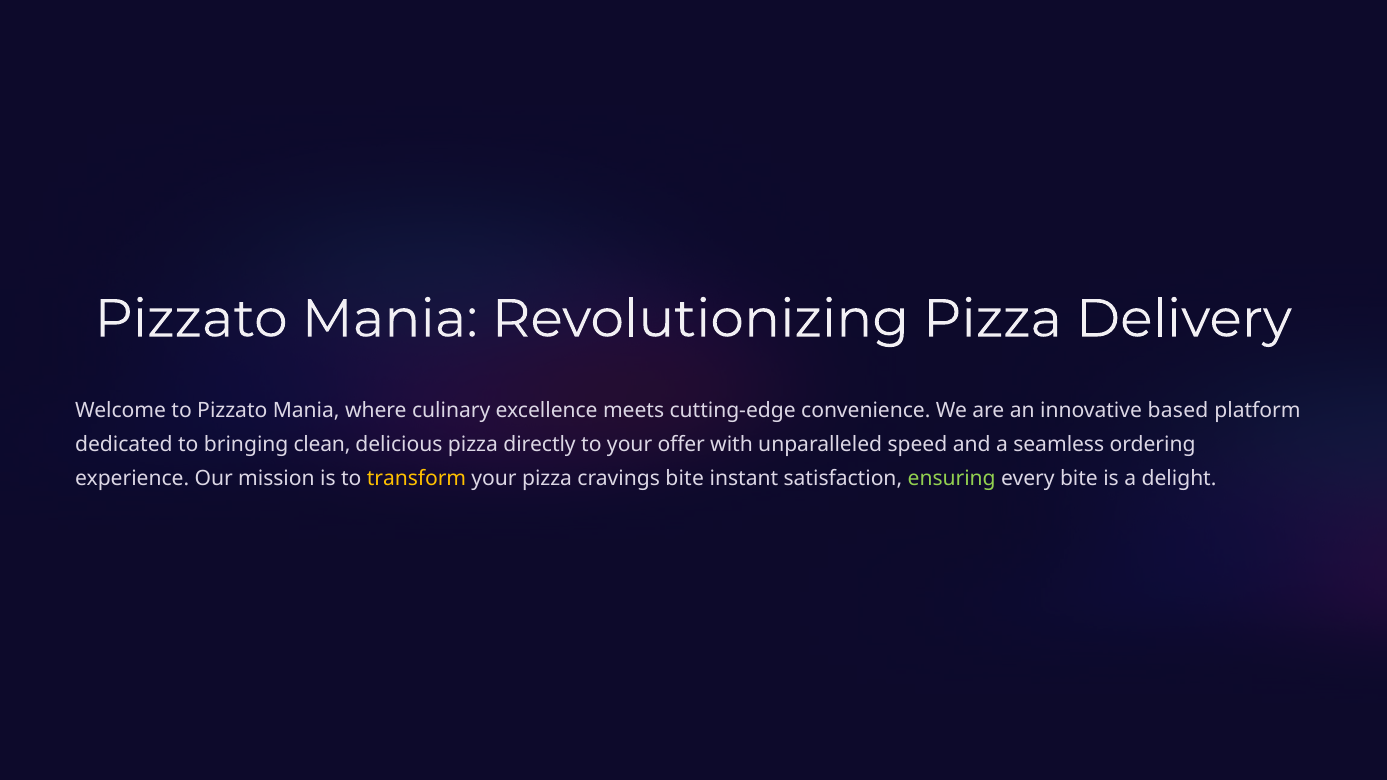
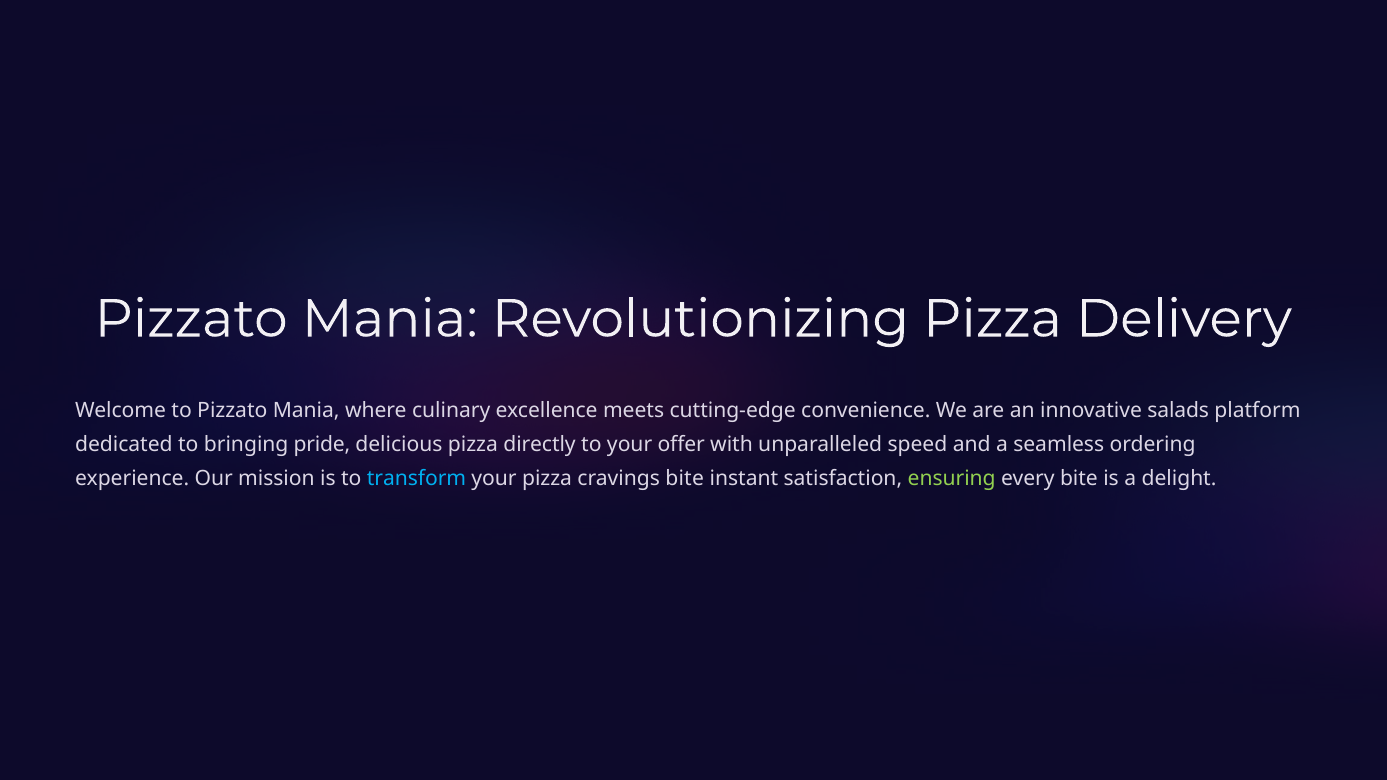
based: based -> salads
clean: clean -> pride
transform colour: yellow -> light blue
